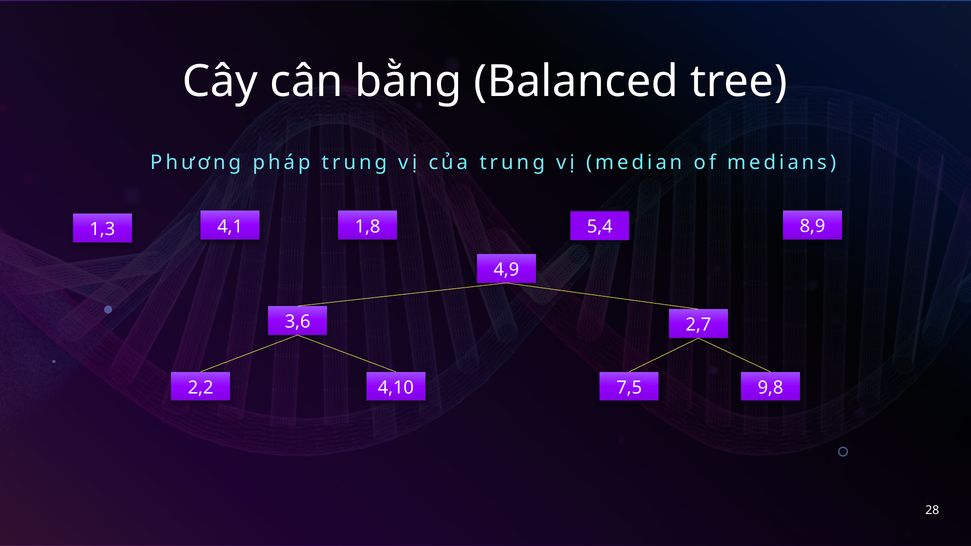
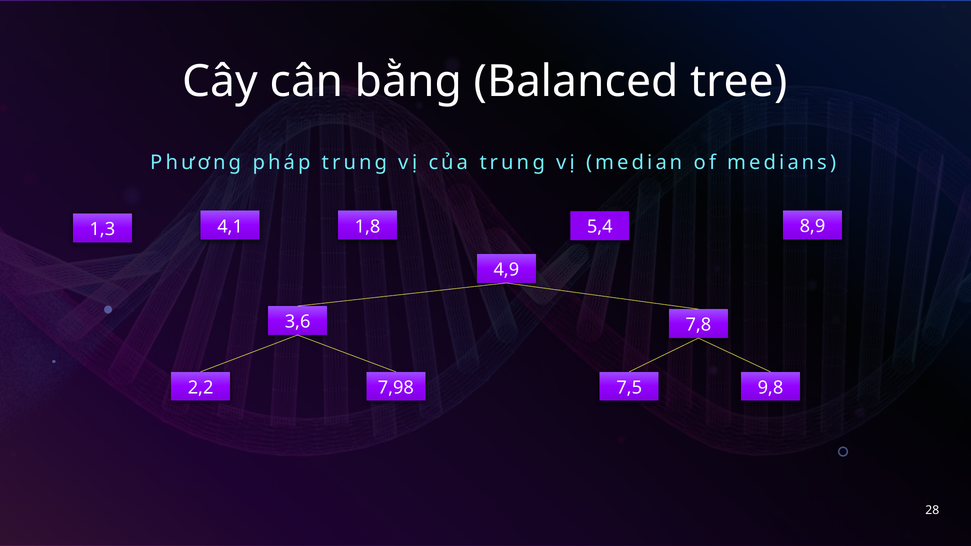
2,7: 2,7 -> 7,8
4,10: 4,10 -> 7,98
